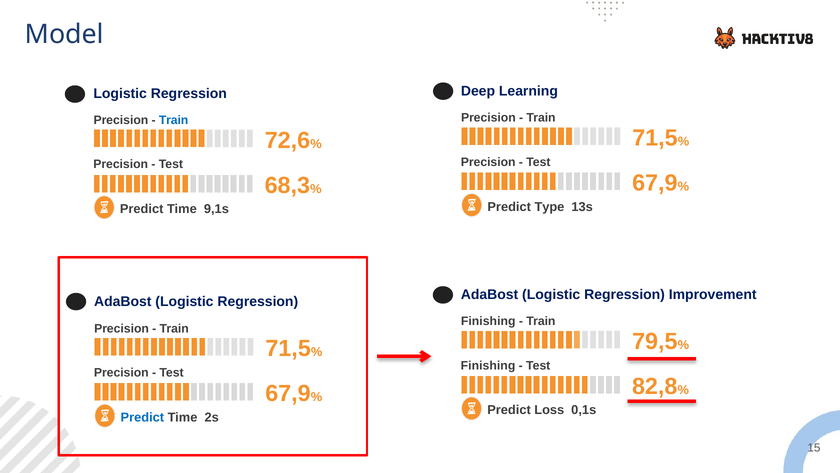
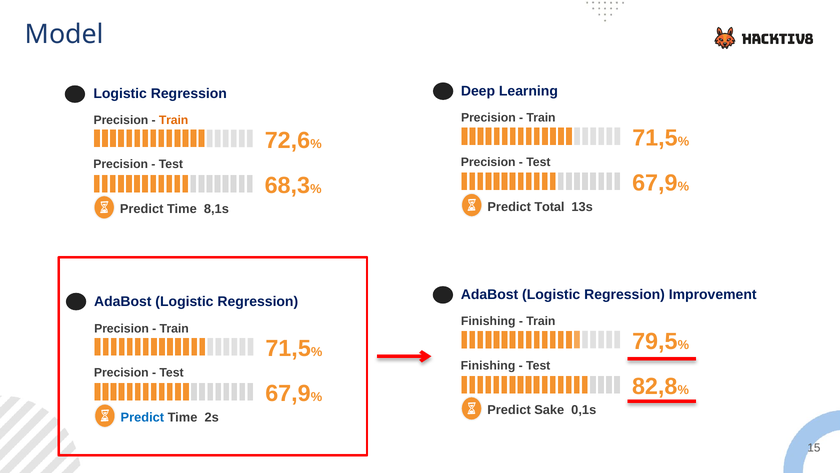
Train at (174, 120) colour: blue -> orange
Type: Type -> Total
9,1s: 9,1s -> 8,1s
Loss: Loss -> Sake
